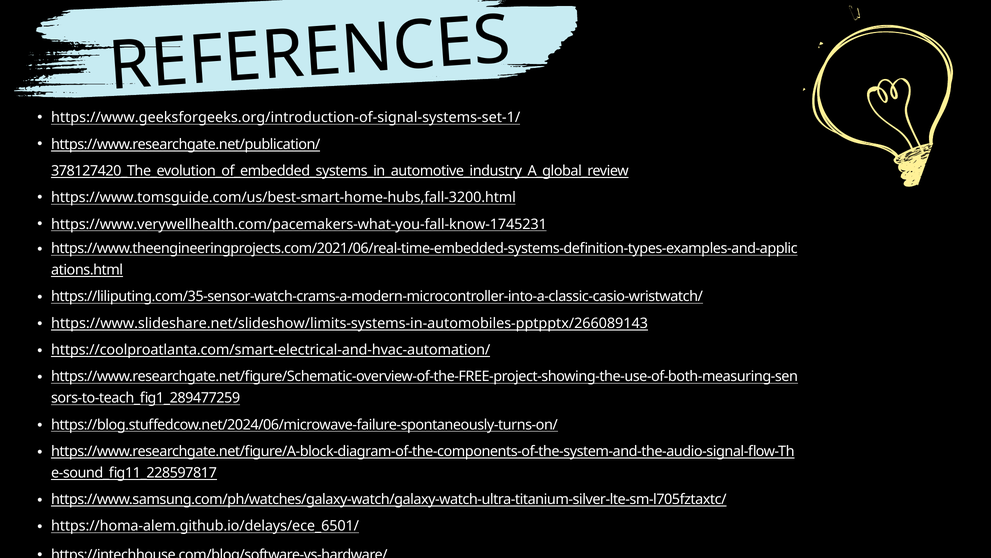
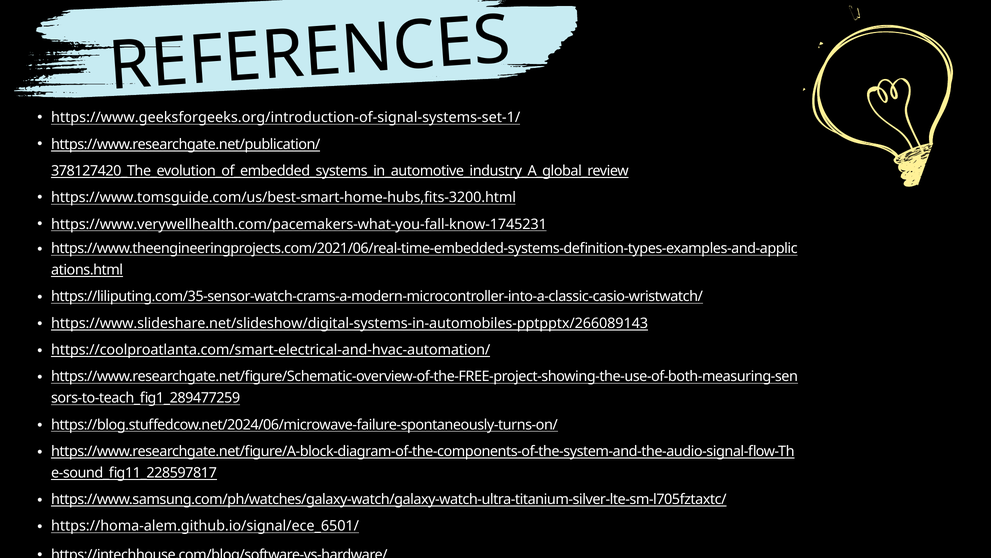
https://www.tomsguide.com/us/best-smart-home-hubs,fall-3200.html: https://www.tomsguide.com/us/best-smart-home-hubs,fall-3200.html -> https://www.tomsguide.com/us/best-smart-home-hubs,fits-3200.html
https://www.slideshare.net/slideshow/limits-systems-in-automobiles-pptpptx/266089143: https://www.slideshare.net/slideshow/limits-systems-in-automobiles-pptpptx/266089143 -> https://www.slideshare.net/slideshow/digital-systems-in-automobiles-pptpptx/266089143
https://homa-alem.github.io/delays/ece_6501/: https://homa-alem.github.io/delays/ece_6501/ -> https://homa-alem.github.io/signal/ece_6501/
